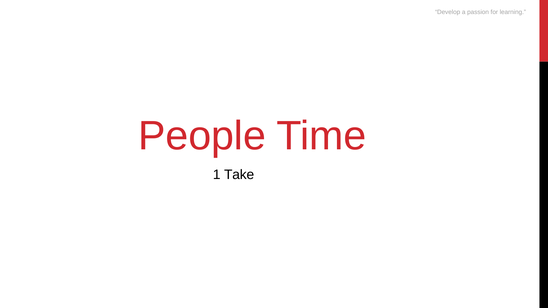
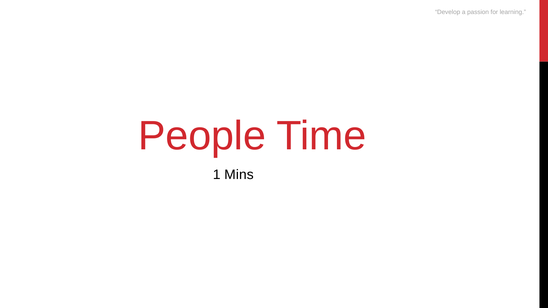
Take: Take -> Mins
